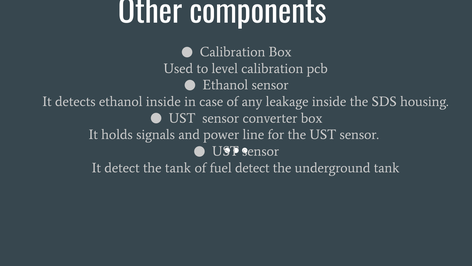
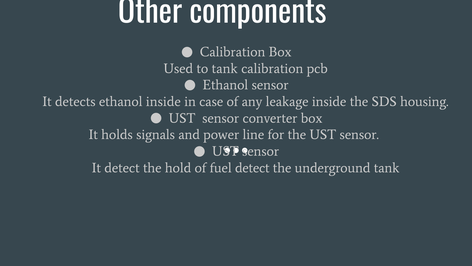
to level: level -> tank
the tank: tank -> hold
